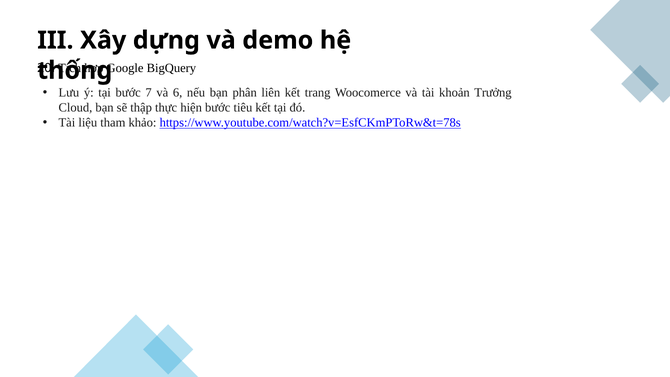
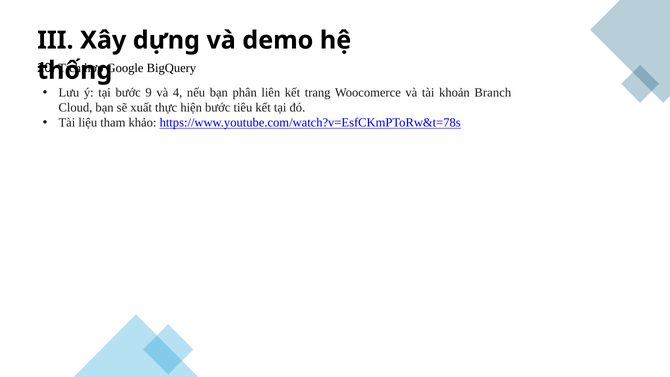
7: 7 -> 9
6: 6 -> 4
Trưởng: Trưởng -> Branch
thập: thập -> xuất
